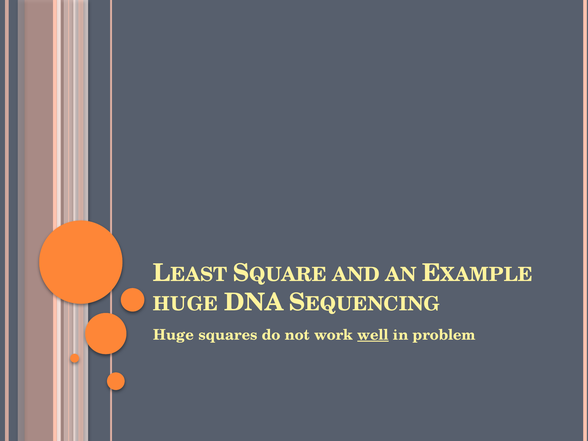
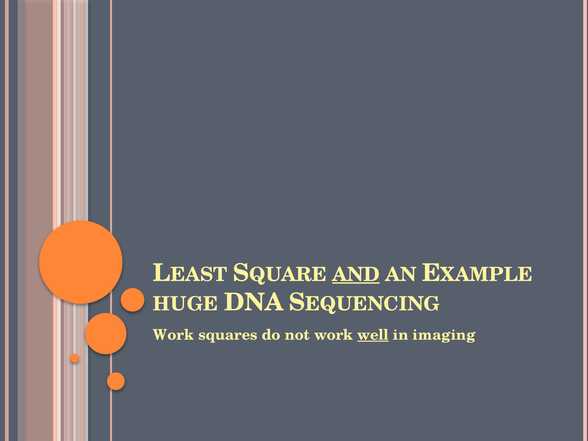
AND underline: none -> present
Huge at (173, 335): Huge -> Work
problem: problem -> imaging
